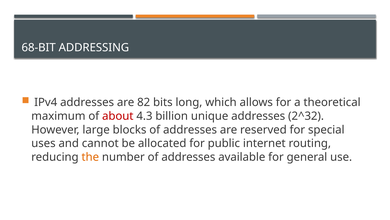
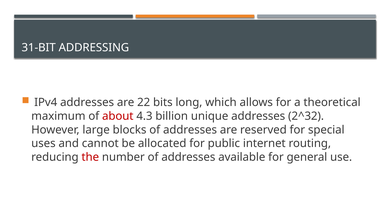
68-BIT: 68-BIT -> 31-BIT
82: 82 -> 22
the colour: orange -> red
